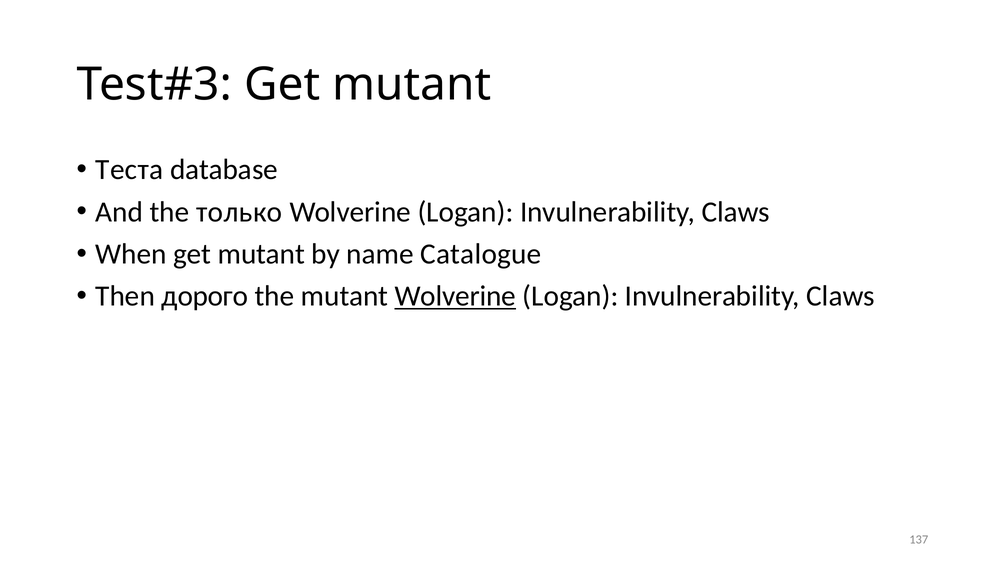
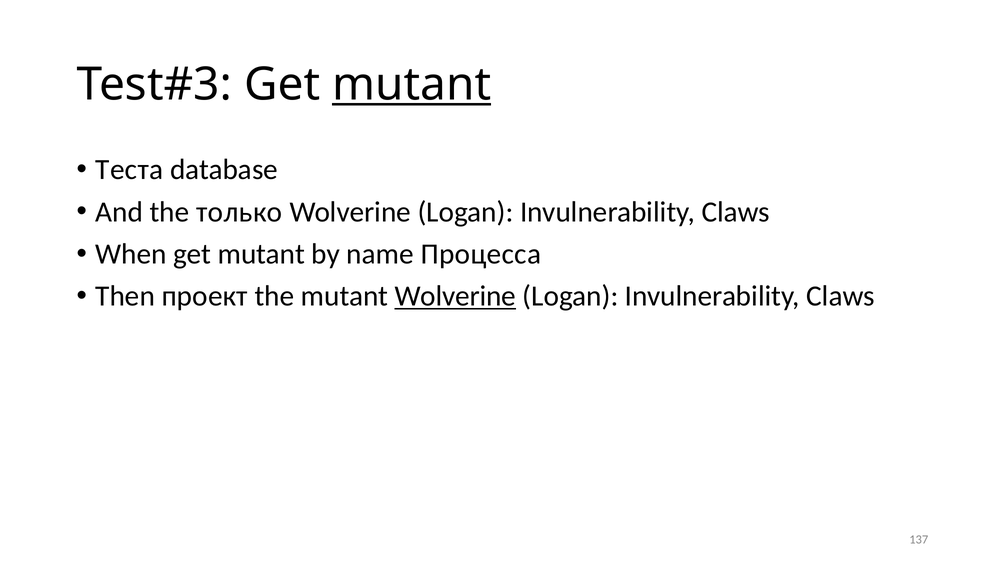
mutant at (412, 84) underline: none -> present
Catalogue: Catalogue -> Процесса
дорого: дорого -> проект
